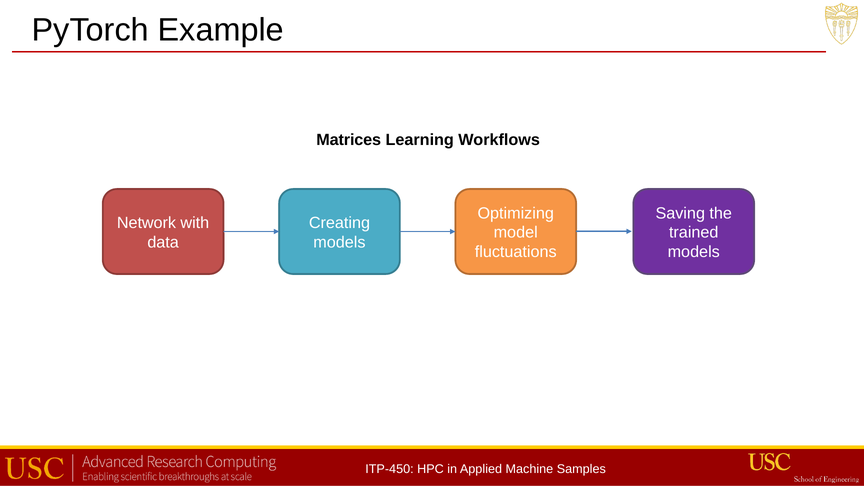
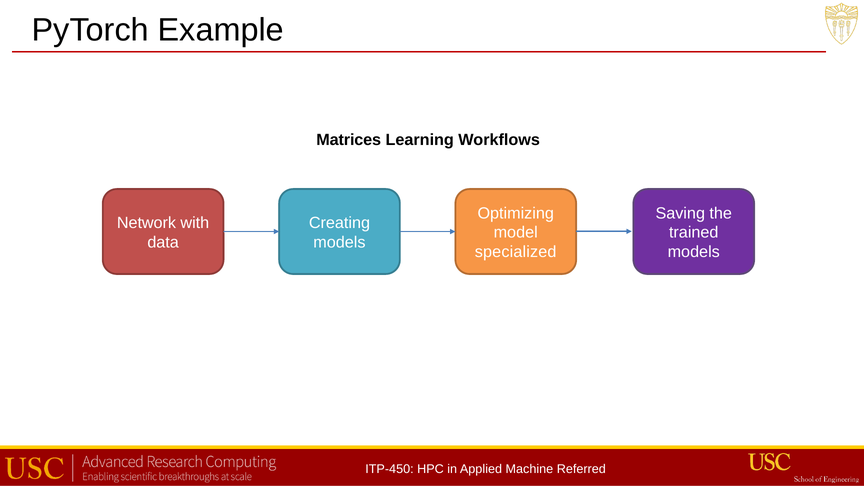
fluctuations: fluctuations -> specialized
Samples: Samples -> Referred
